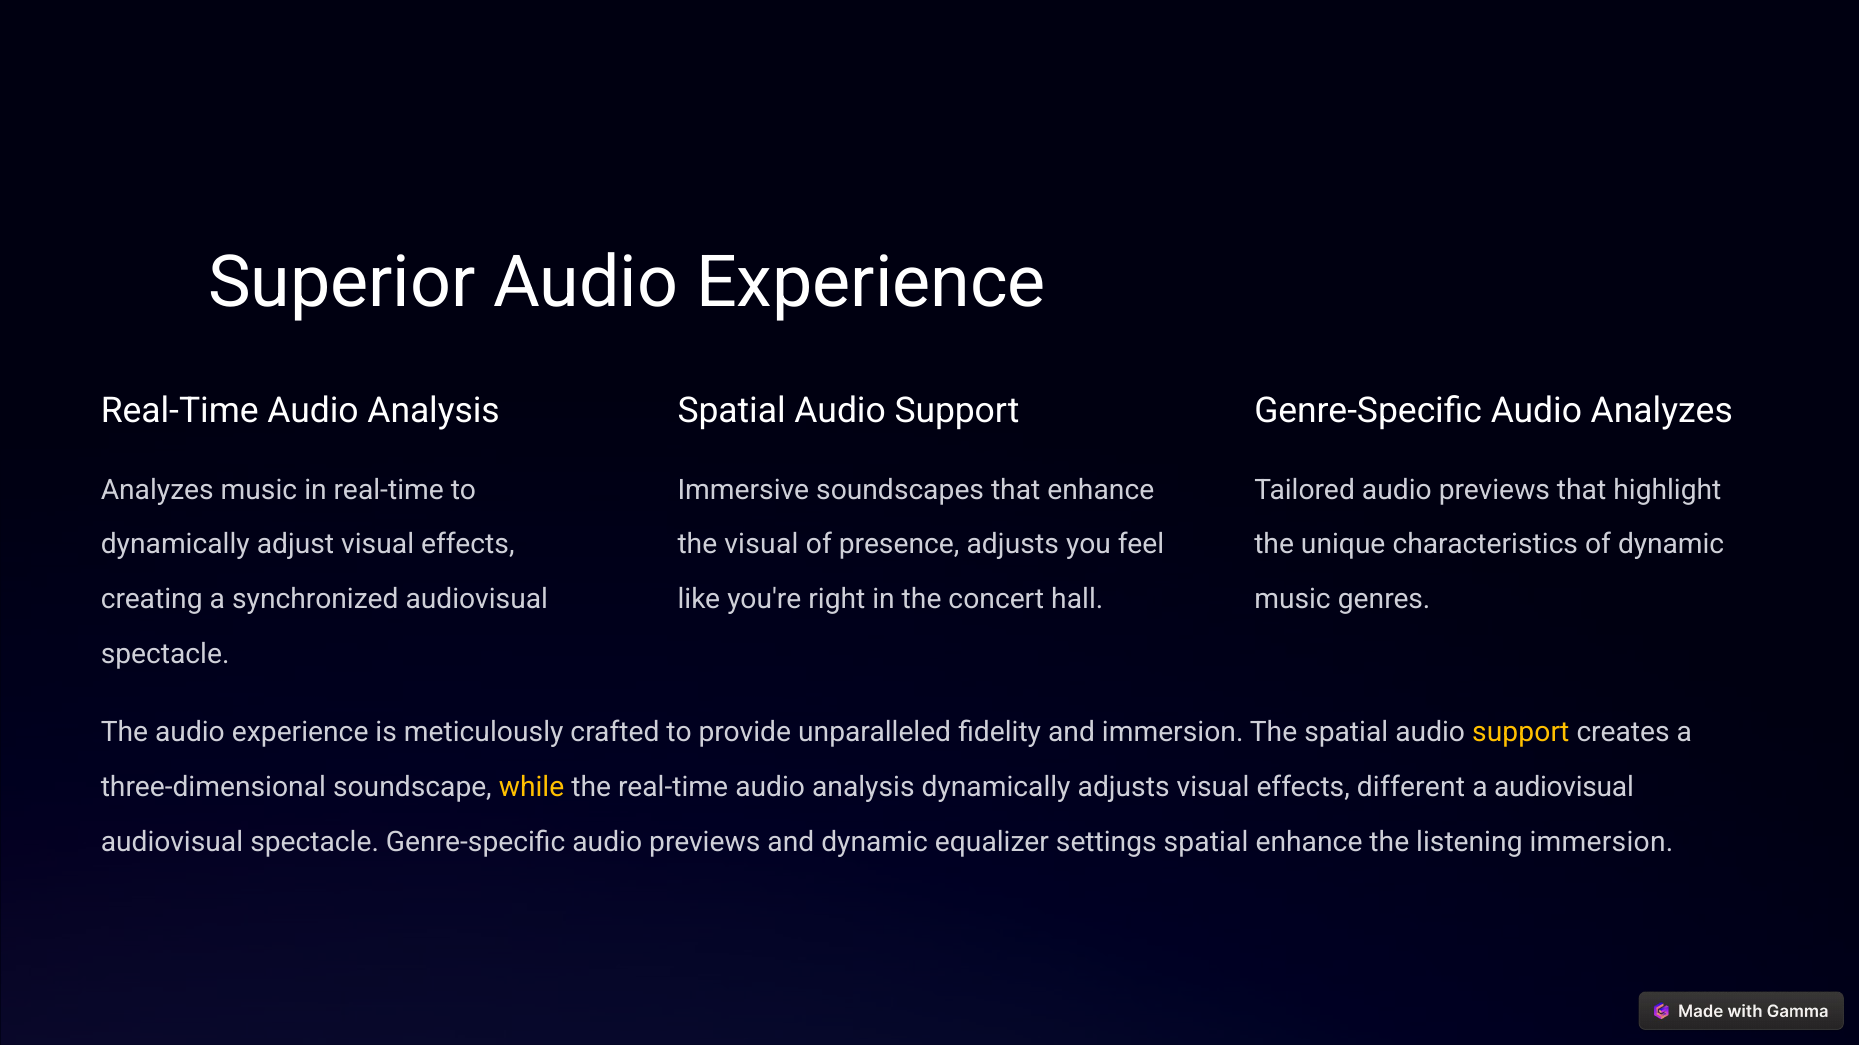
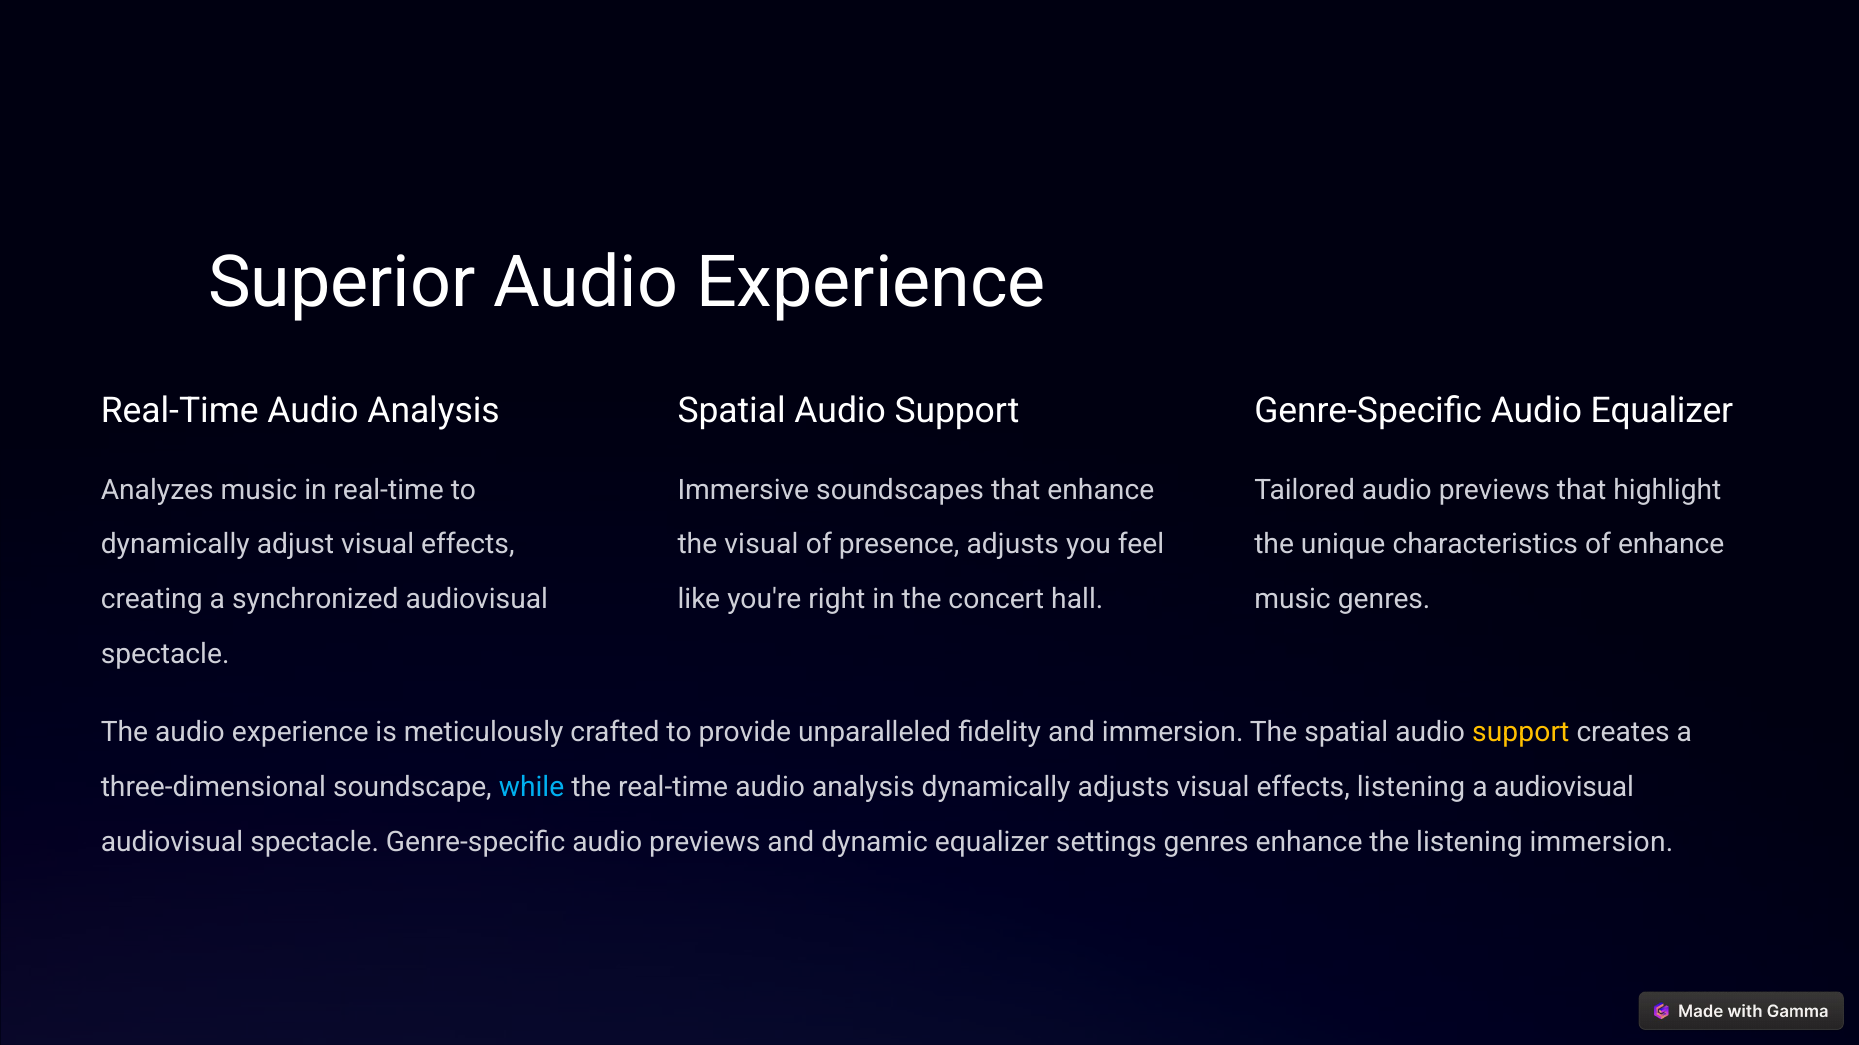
Audio Analyzes: Analyzes -> Equalizer
of dynamic: dynamic -> enhance
while colour: yellow -> light blue
effects different: different -> listening
settings spatial: spatial -> genres
